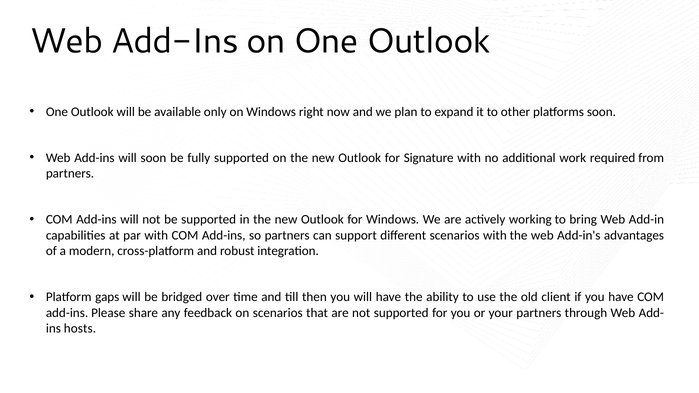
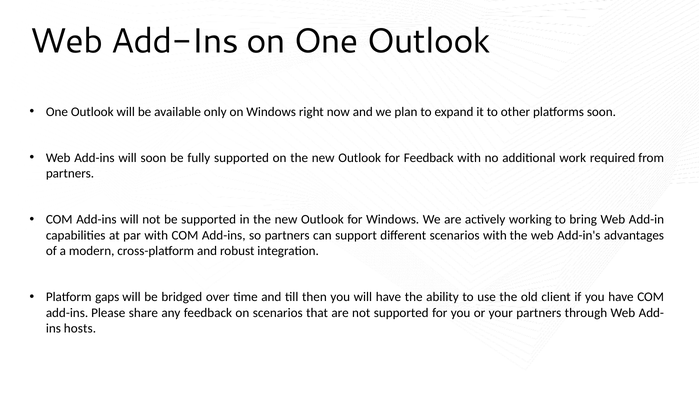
for Signature: Signature -> Feedback
